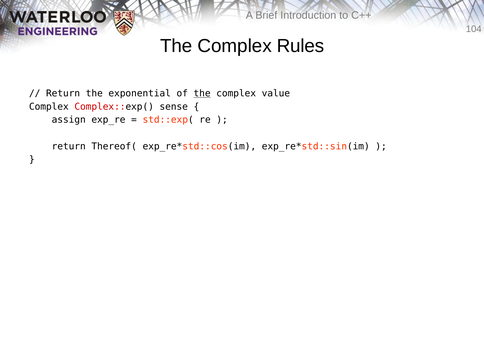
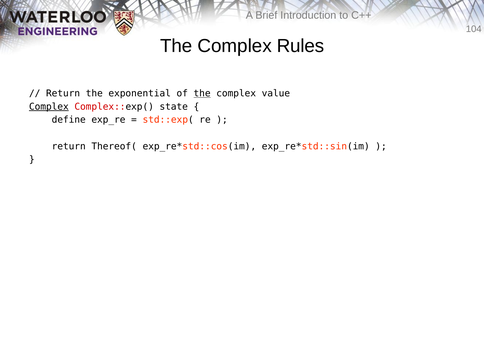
Complex at (49, 107) underline: none -> present
sense: sense -> state
assign: assign -> define
